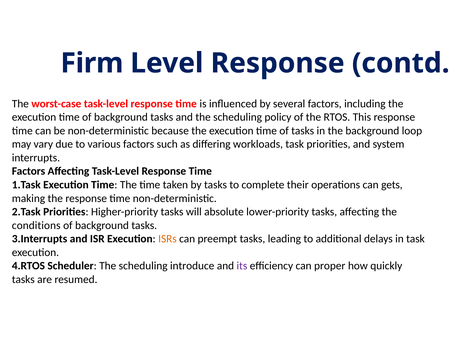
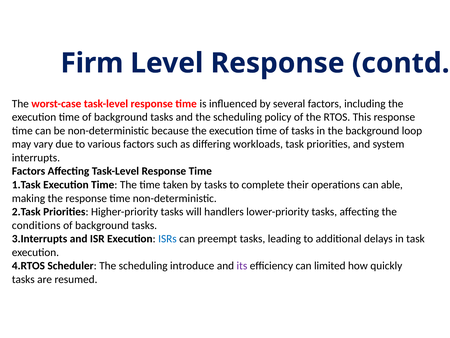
gets: gets -> able
absolute: absolute -> handlers
ISRs colour: orange -> blue
proper: proper -> limited
